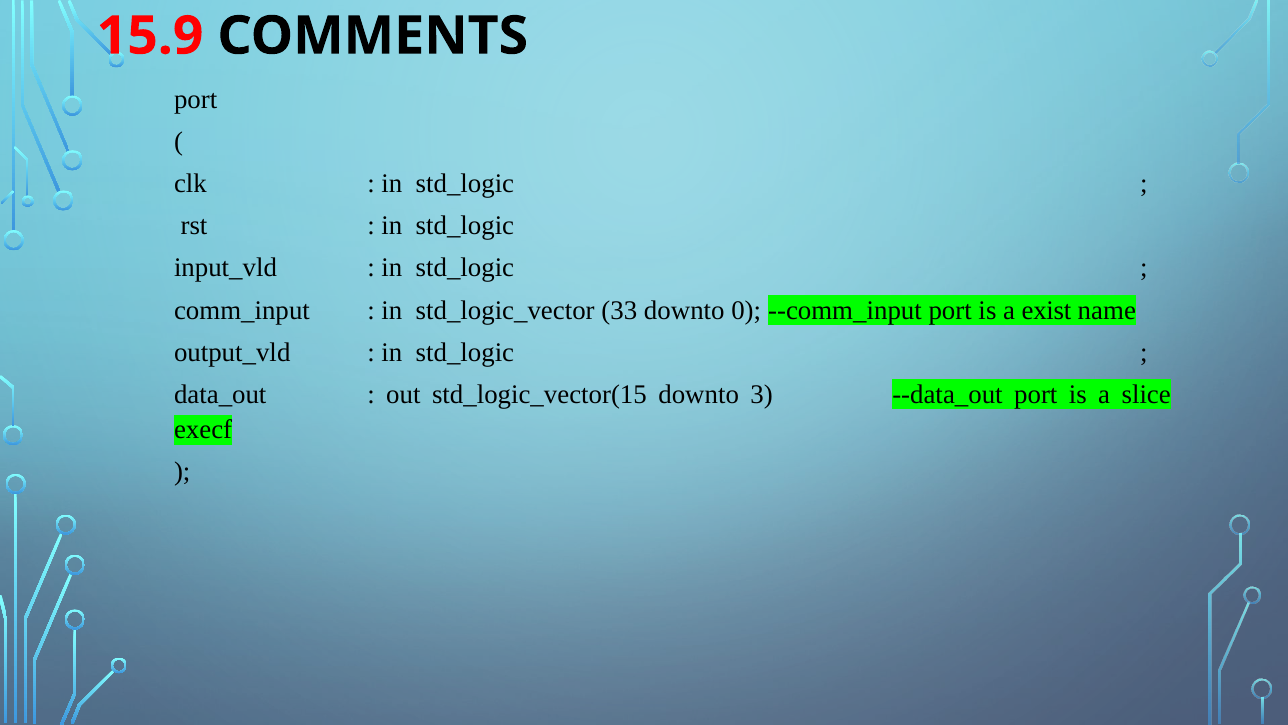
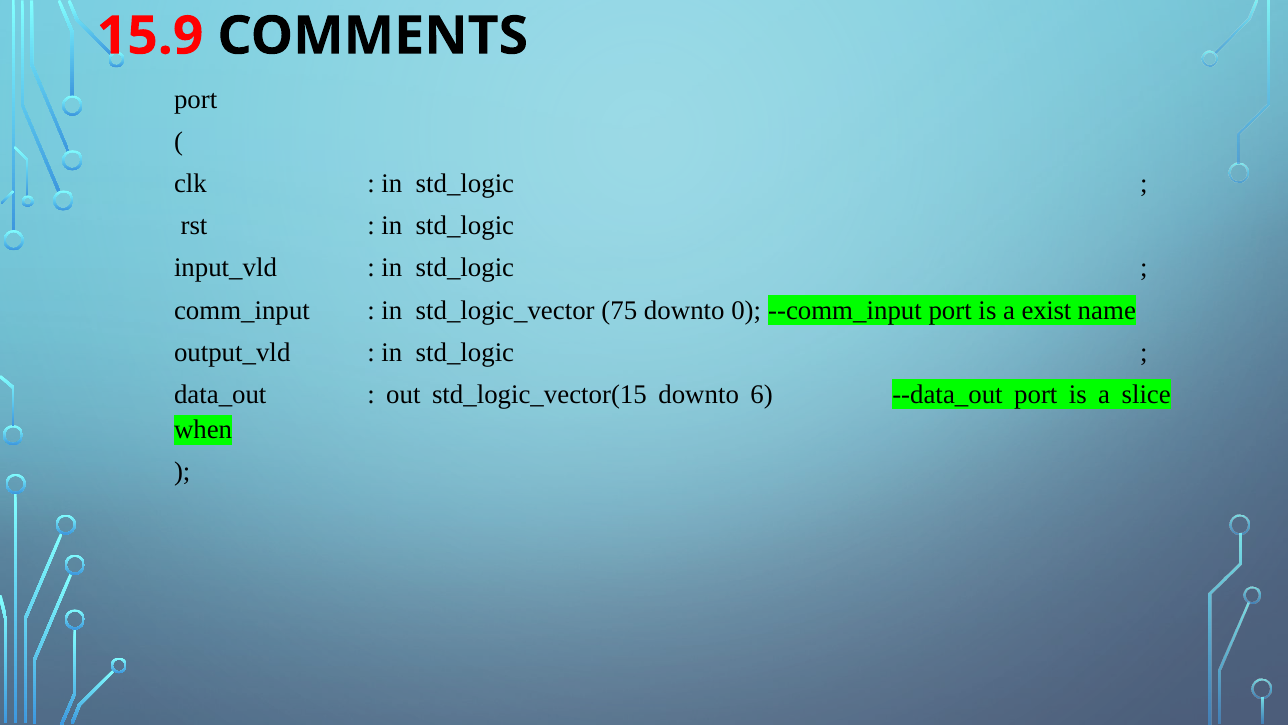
33: 33 -> 75
3: 3 -> 6
execf: execf -> when
